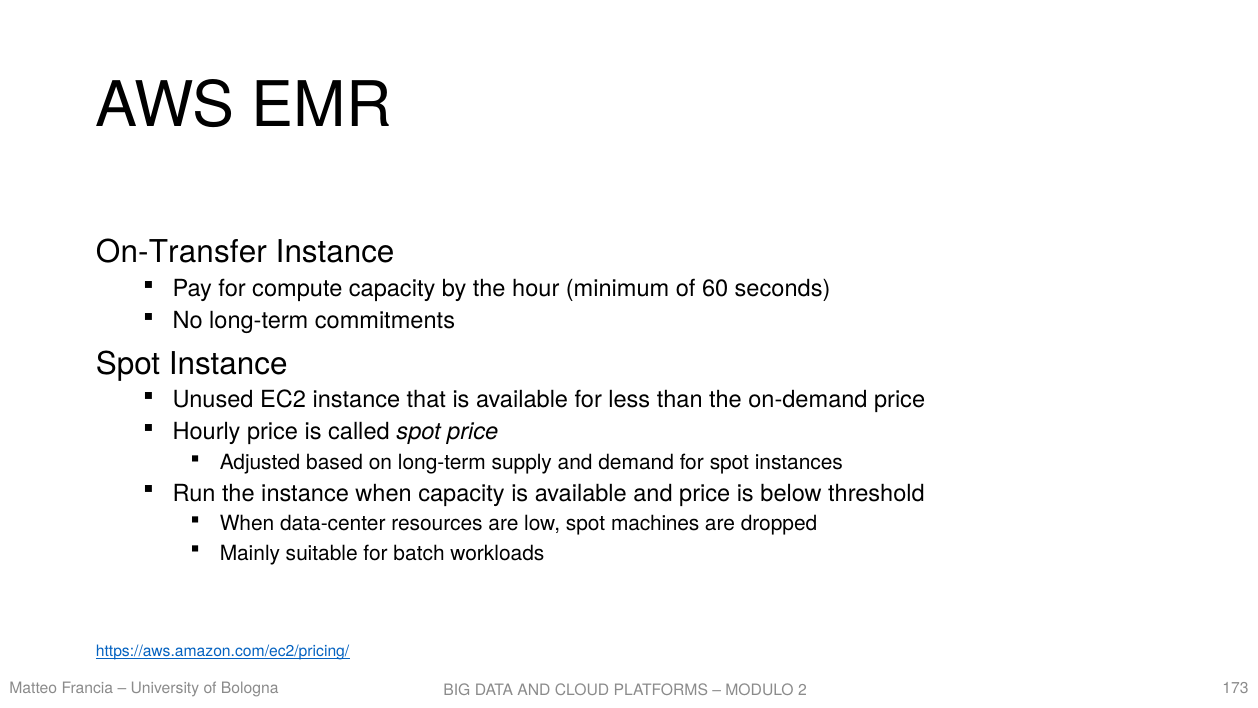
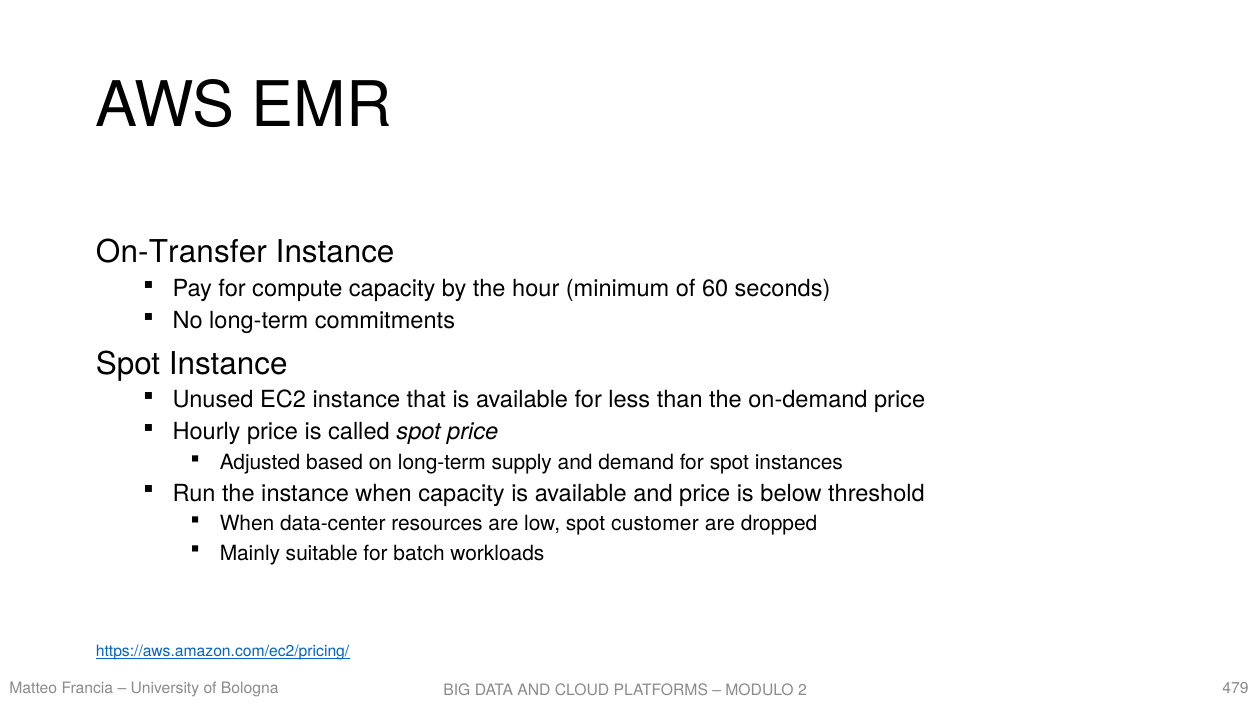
machines: machines -> customer
173: 173 -> 479
